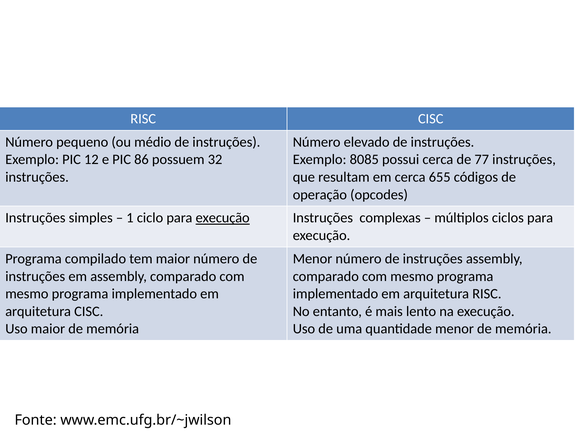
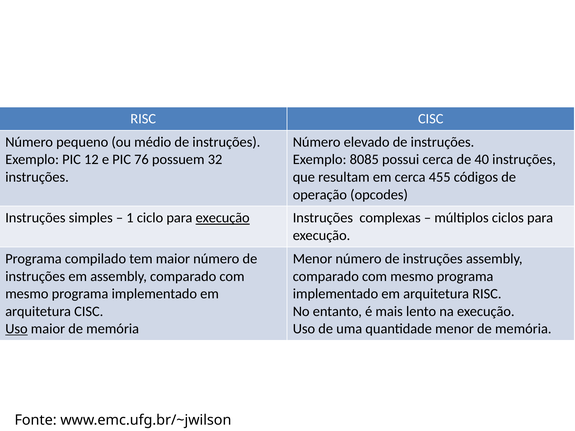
86: 86 -> 76
77: 77 -> 40
655: 655 -> 455
Uso at (16, 329) underline: none -> present
